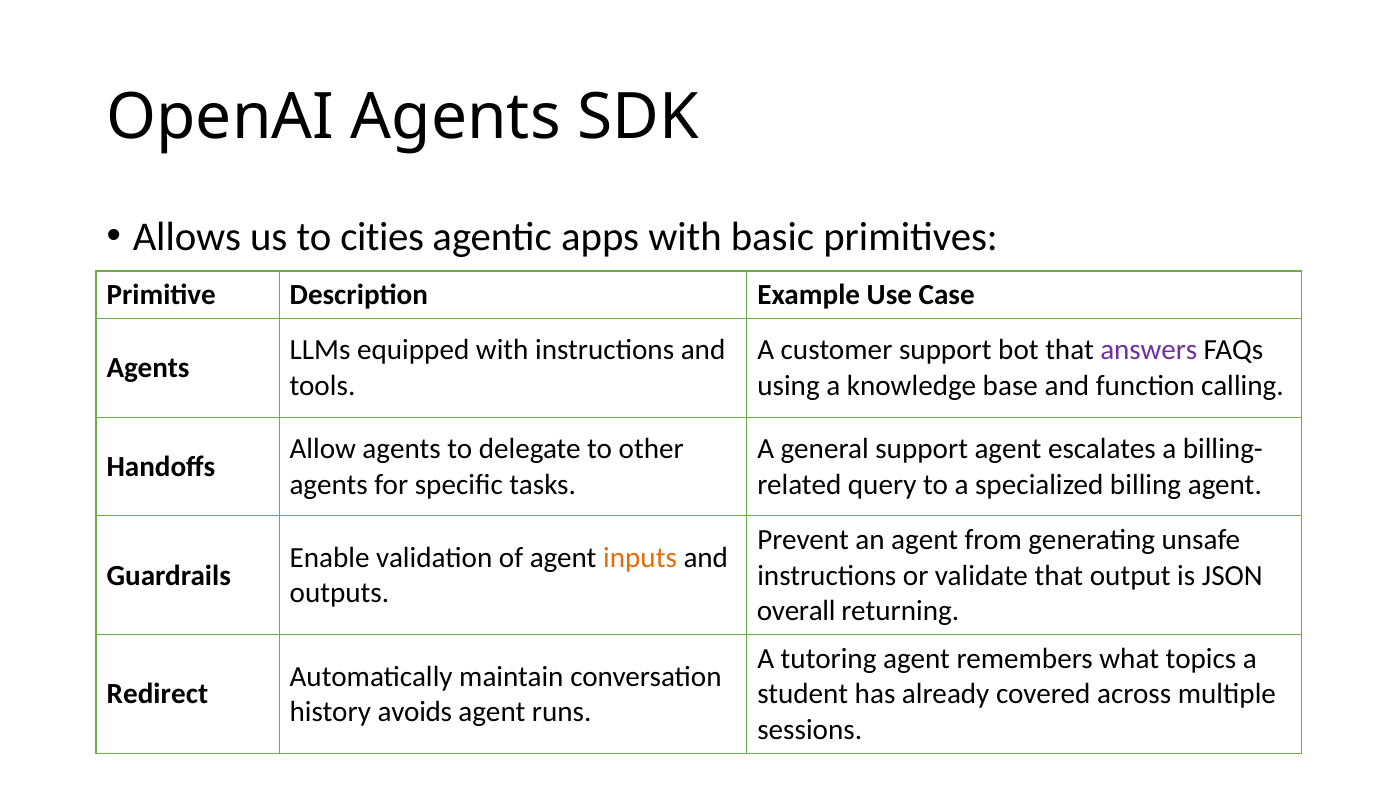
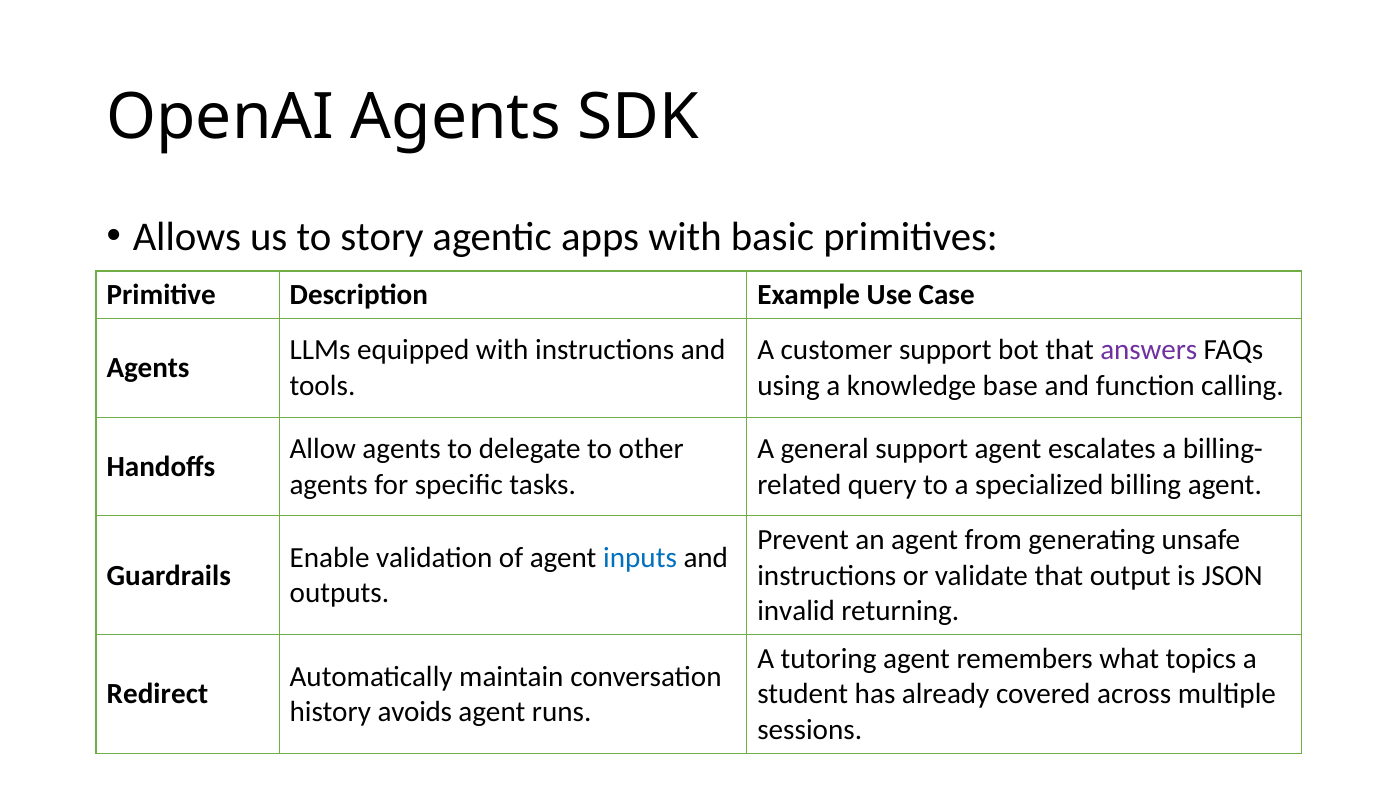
cities: cities -> story
inputs colour: orange -> blue
overall: overall -> invalid
